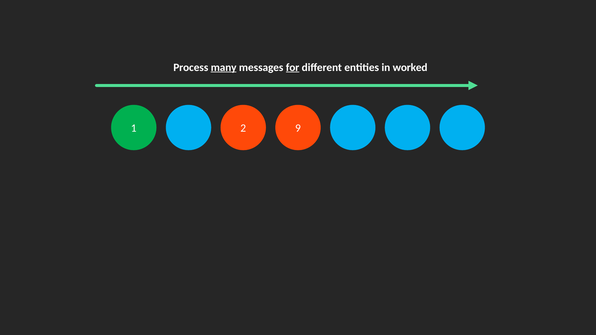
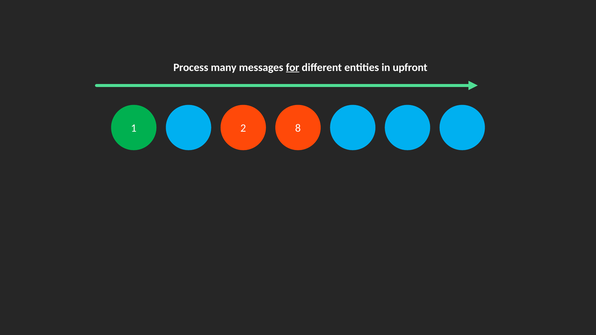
many underline: present -> none
worked: worked -> upfront
9: 9 -> 8
